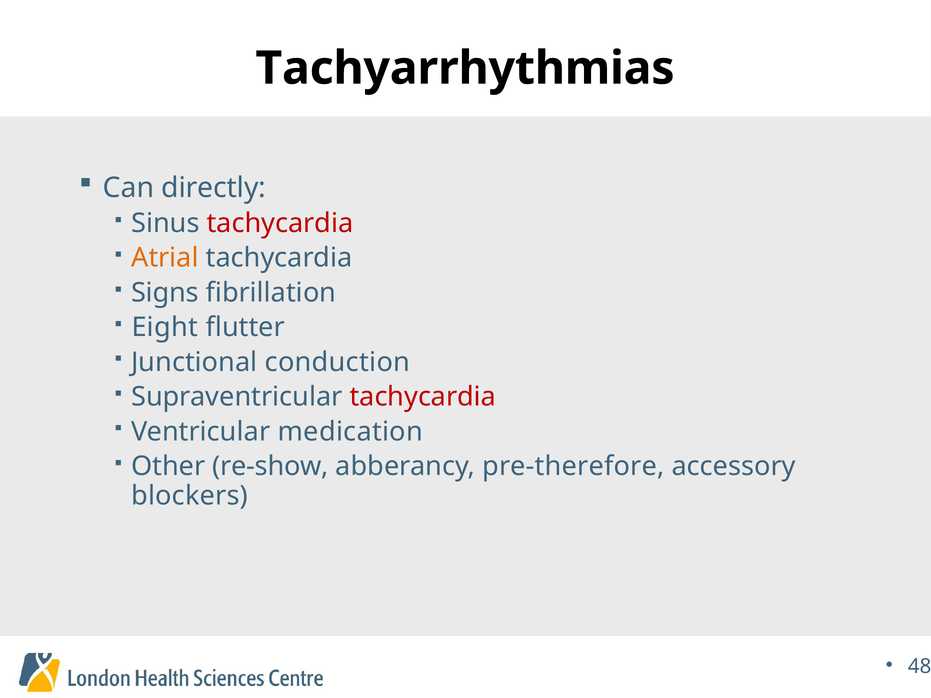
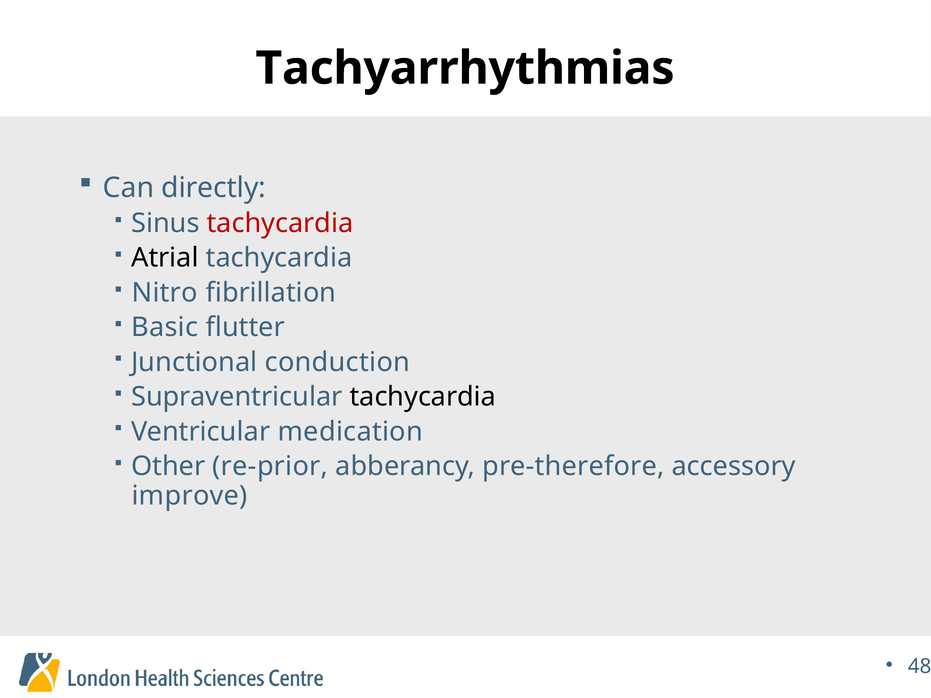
Atrial colour: orange -> black
Signs: Signs -> Nitro
Eight: Eight -> Basic
tachycardia at (423, 397) colour: red -> black
re-show: re-show -> re-prior
blockers: blockers -> improve
